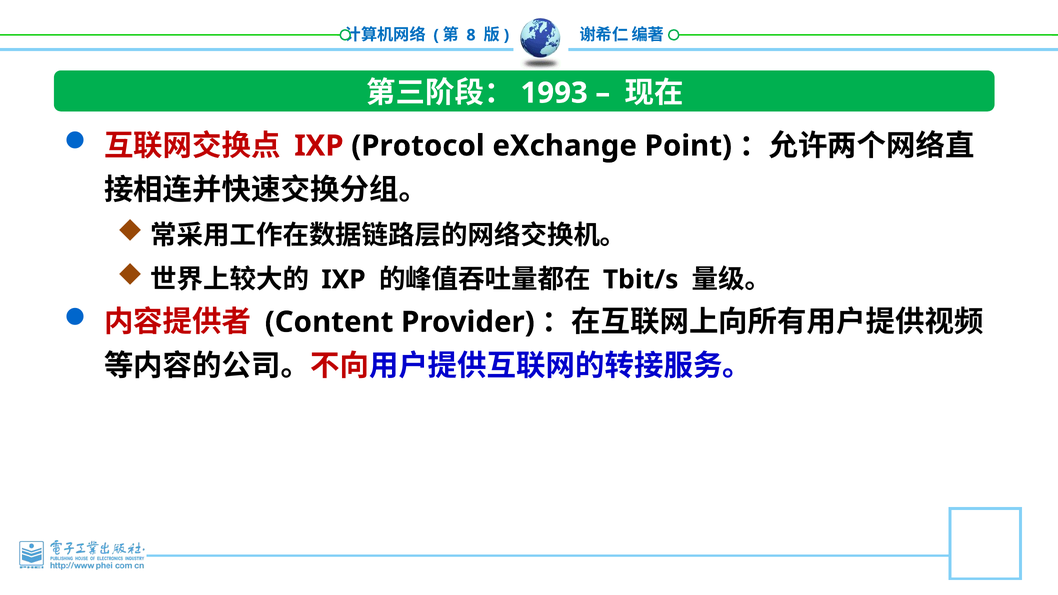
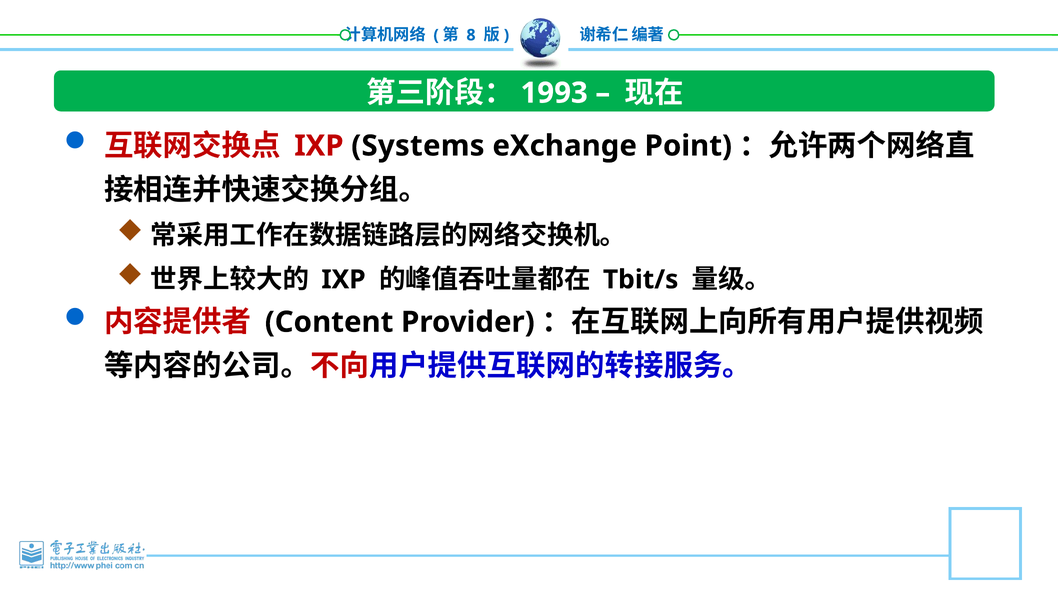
Protocol: Protocol -> Systems
